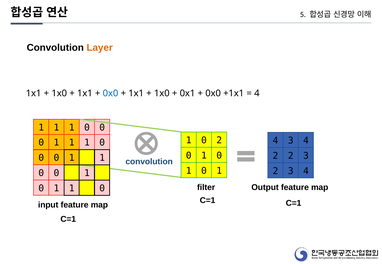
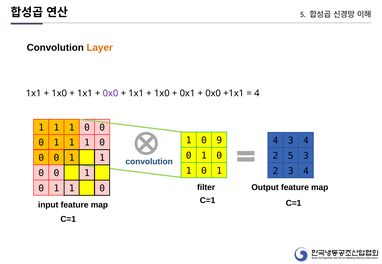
0x0 at (111, 93) colour: blue -> purple
0 2: 2 -> 9
2 2: 2 -> 5
